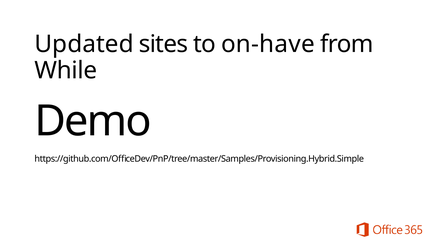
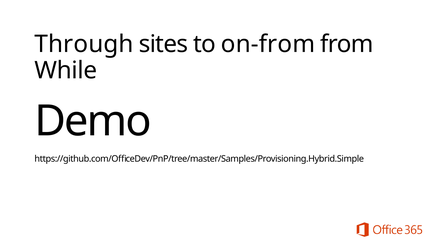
Updated: Updated -> Through
on-have: on-have -> on-from
